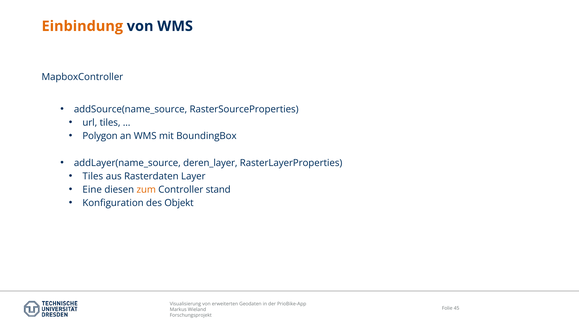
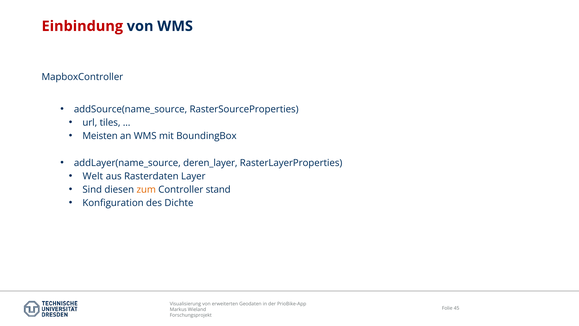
Einbindung colour: orange -> red
Polygon: Polygon -> Meisten
Tiles at (93, 176): Tiles -> Welt
Eine: Eine -> Sind
Objekt: Objekt -> Dichte
